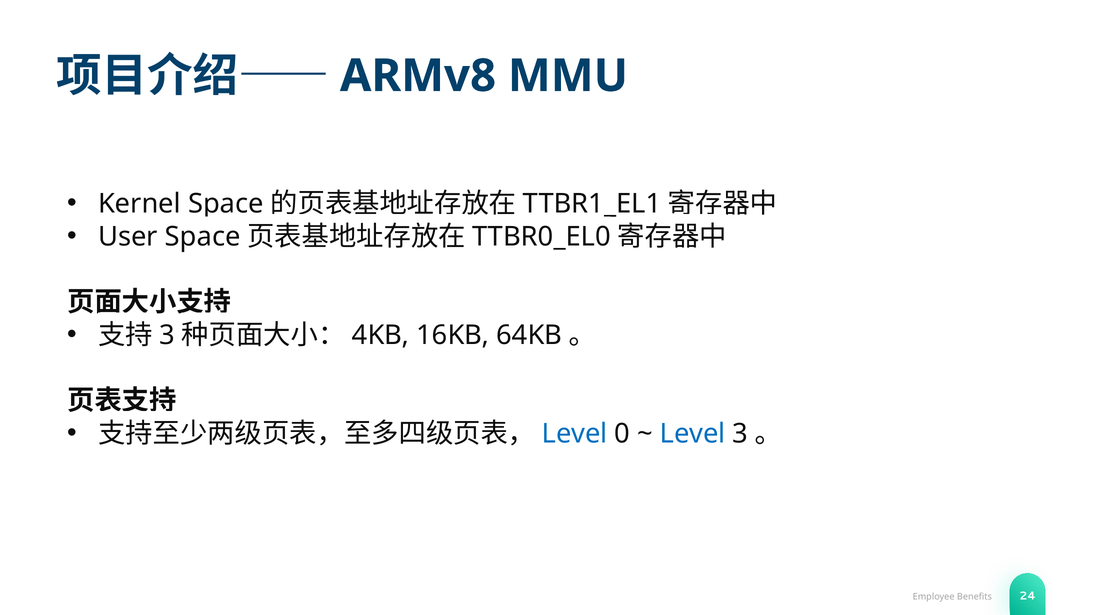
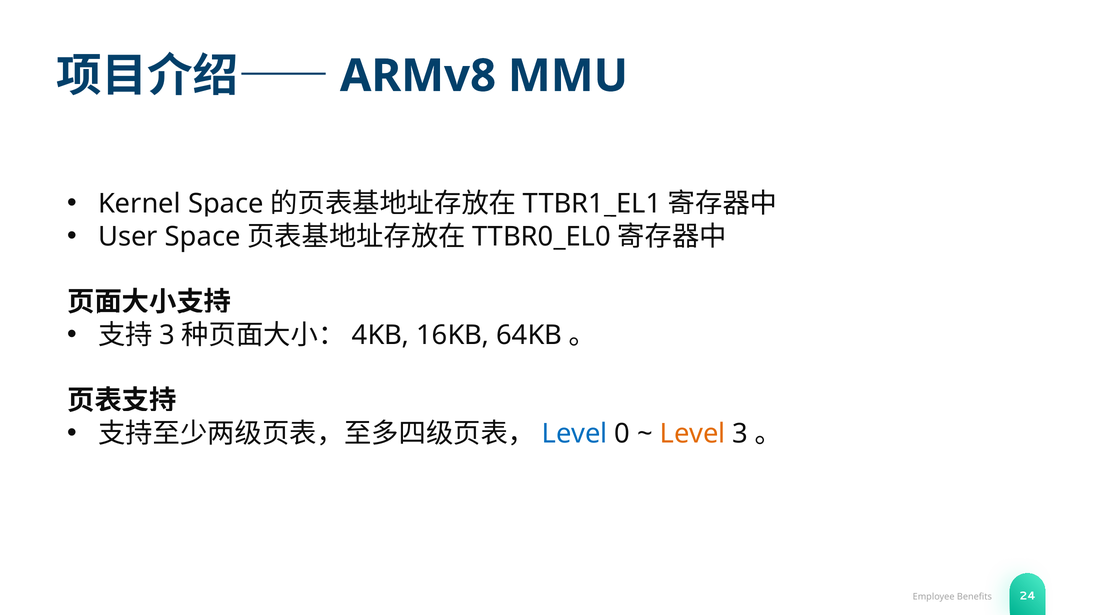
Level at (693, 433) colour: blue -> orange
